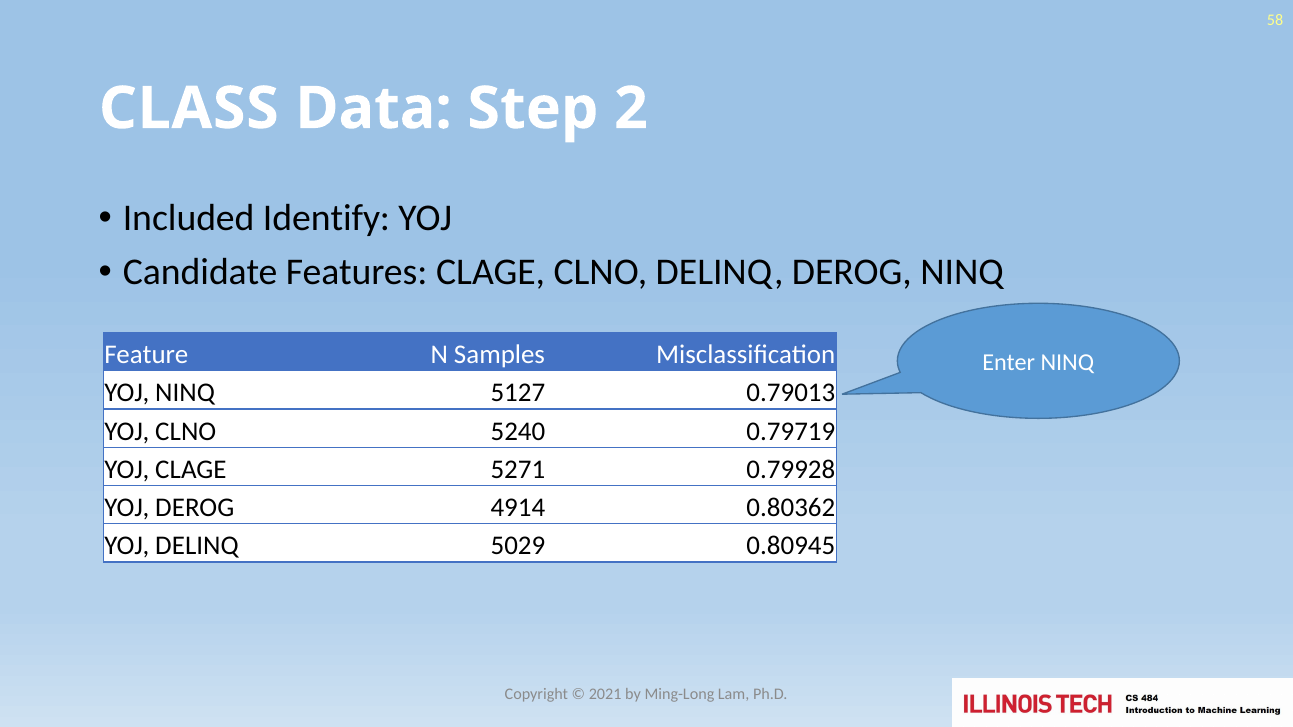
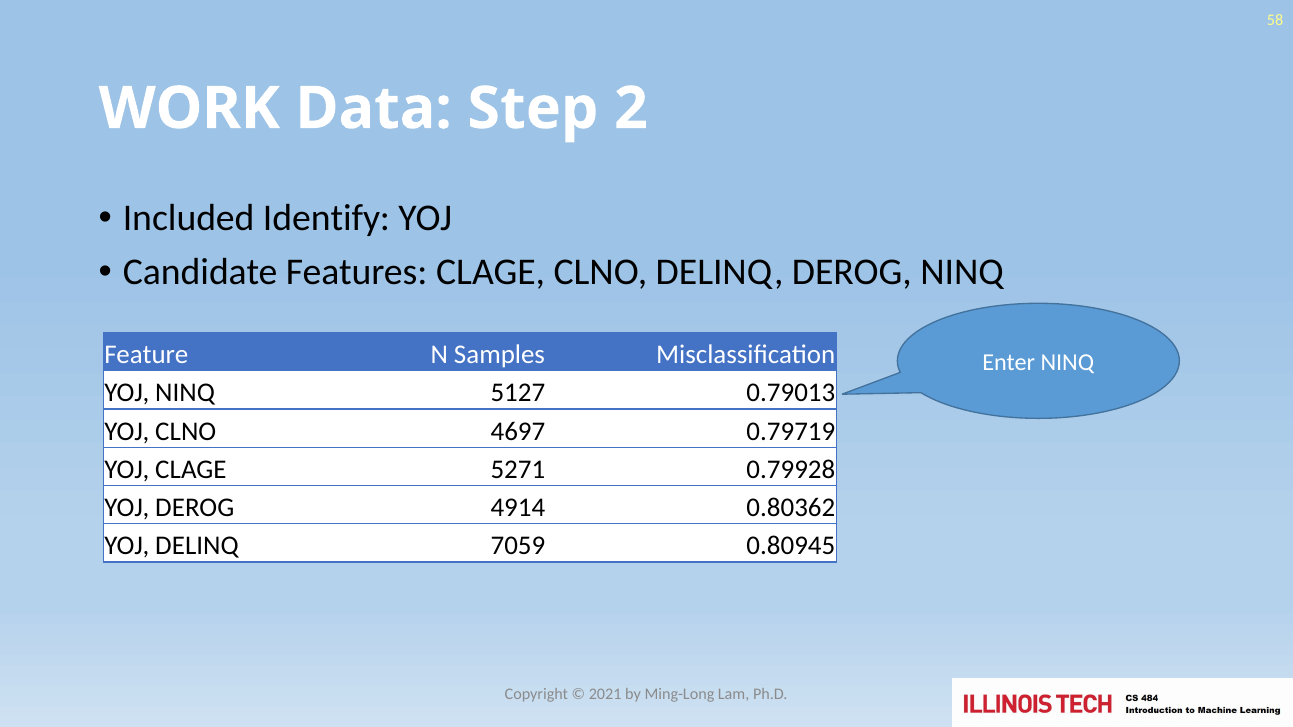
CLASS: CLASS -> WORK
5240: 5240 -> 4697
5029: 5029 -> 7059
